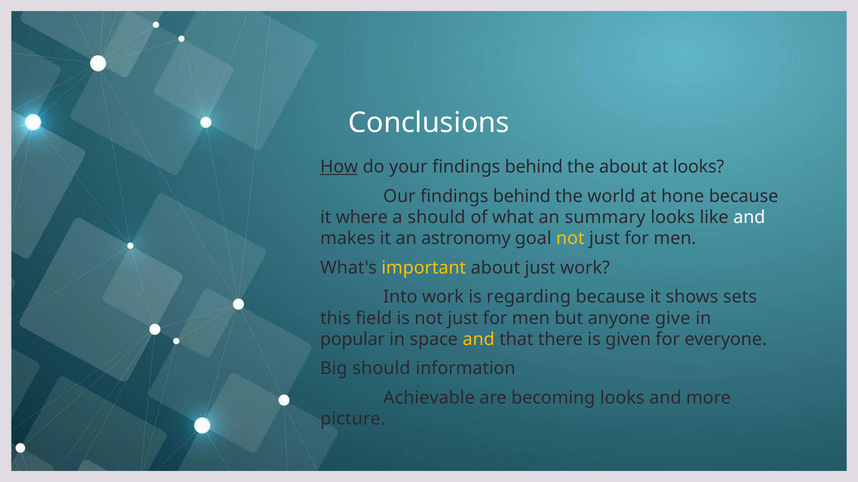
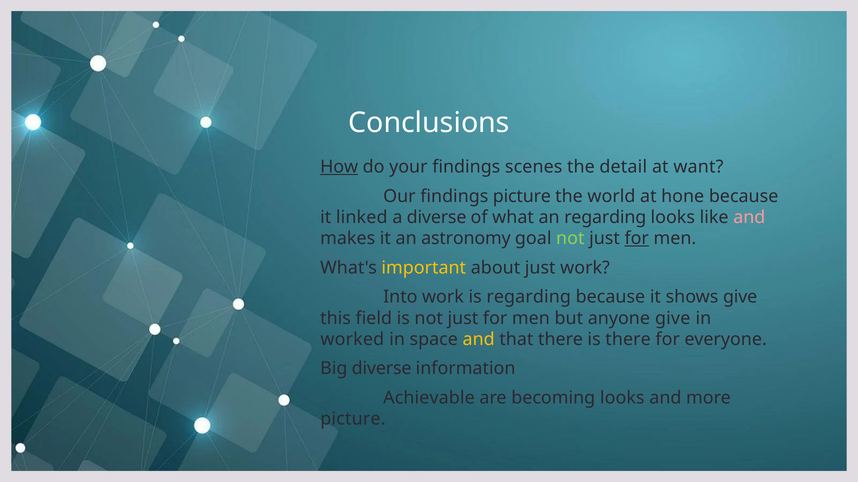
your findings behind: behind -> scenes
the about: about -> detail
at looks: looks -> want
Our findings behind: behind -> picture
where: where -> linked
a should: should -> diverse
an summary: summary -> regarding
and at (749, 218) colour: white -> pink
not at (570, 239) colour: yellow -> light green
for at (637, 239) underline: none -> present
shows sets: sets -> give
popular: popular -> worked
is given: given -> there
Big should: should -> diverse
